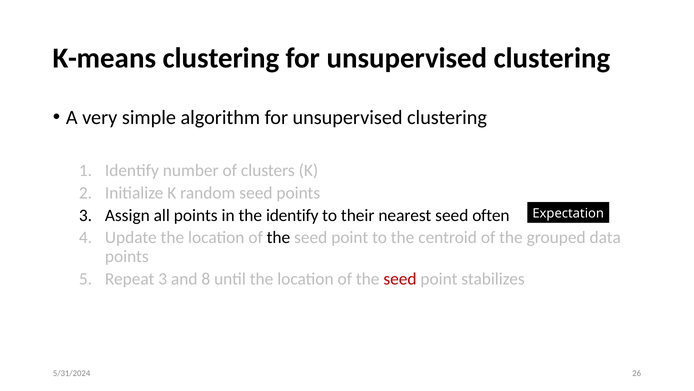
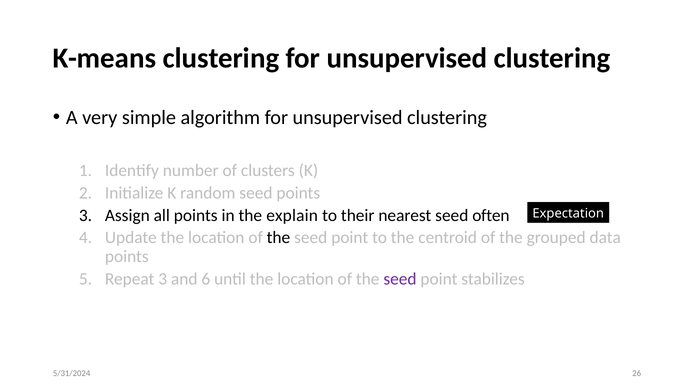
the identify: identify -> explain
8: 8 -> 6
seed at (400, 278) colour: red -> purple
